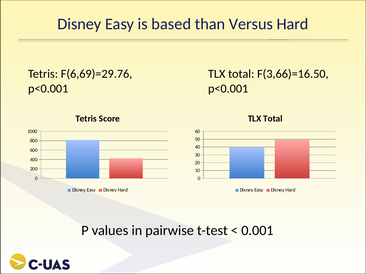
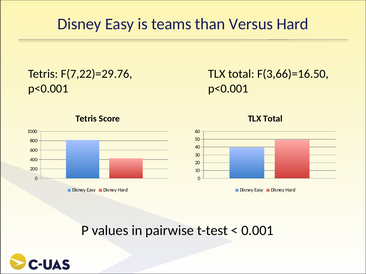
based: based -> teams
F(6,69)=29.76: F(6,69)=29.76 -> F(7,22)=29.76
